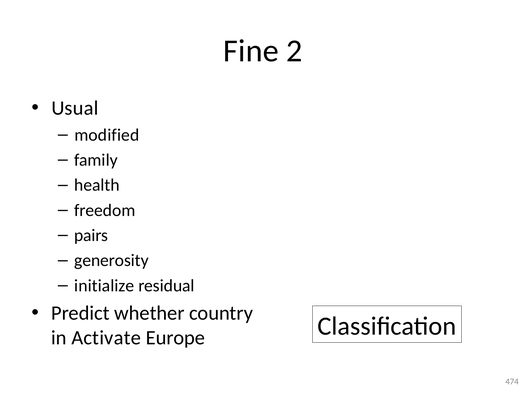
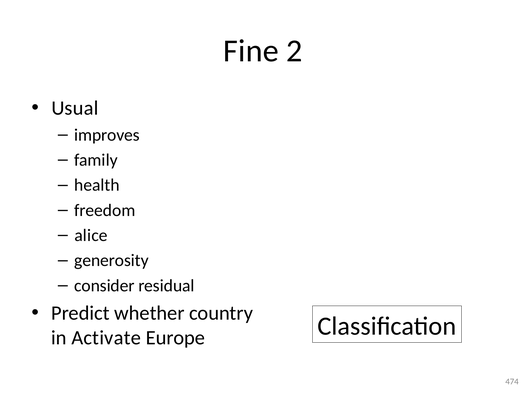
modified: modified -> improves
pairs: pairs -> alice
initialize: initialize -> consider
